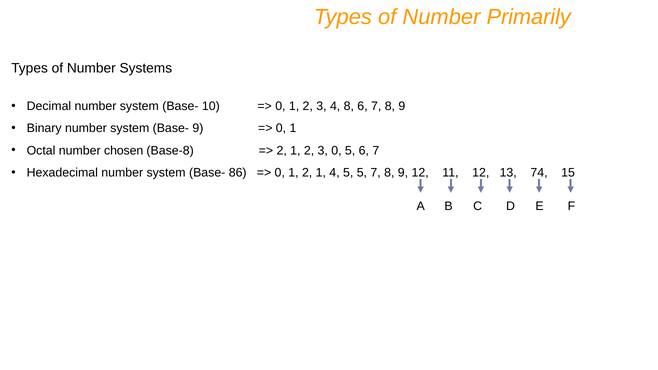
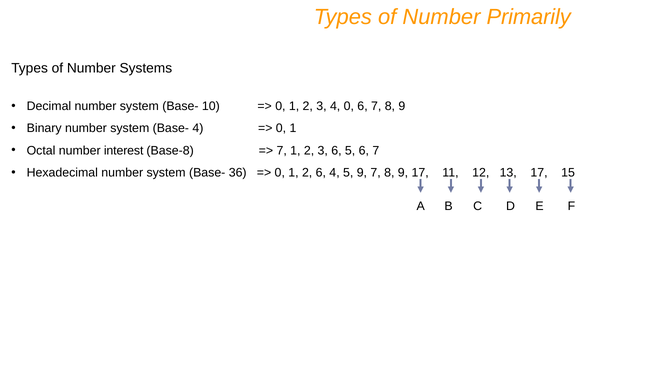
4 8: 8 -> 0
Base- 9: 9 -> 4
chosen: chosen -> interest
2 at (282, 151): 2 -> 7
3 0: 0 -> 6
86: 86 -> 36
1 2 1: 1 -> 6
5 5: 5 -> 9
9 12: 12 -> 17
13 74: 74 -> 17
